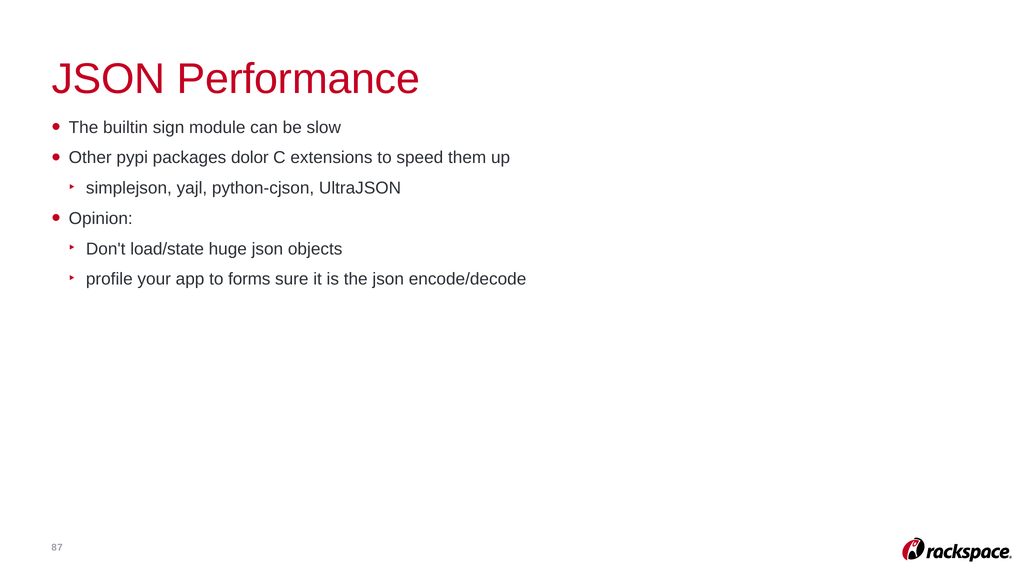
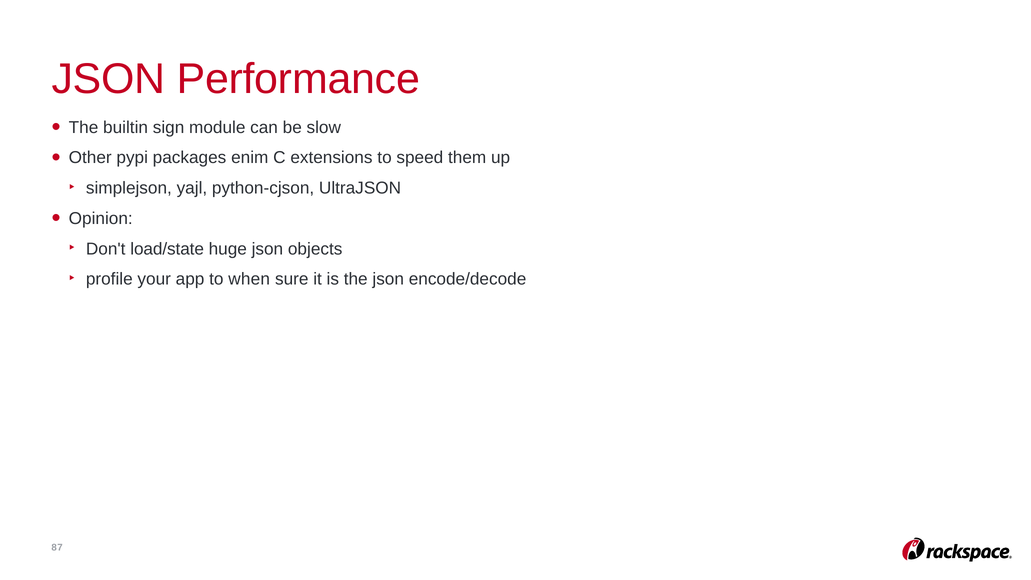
dolor: dolor -> enim
forms: forms -> when
